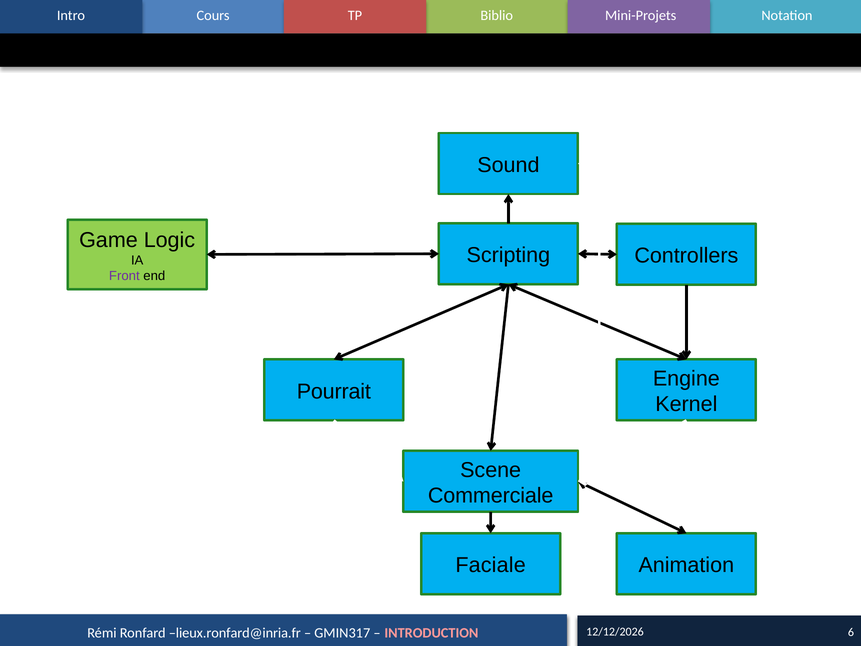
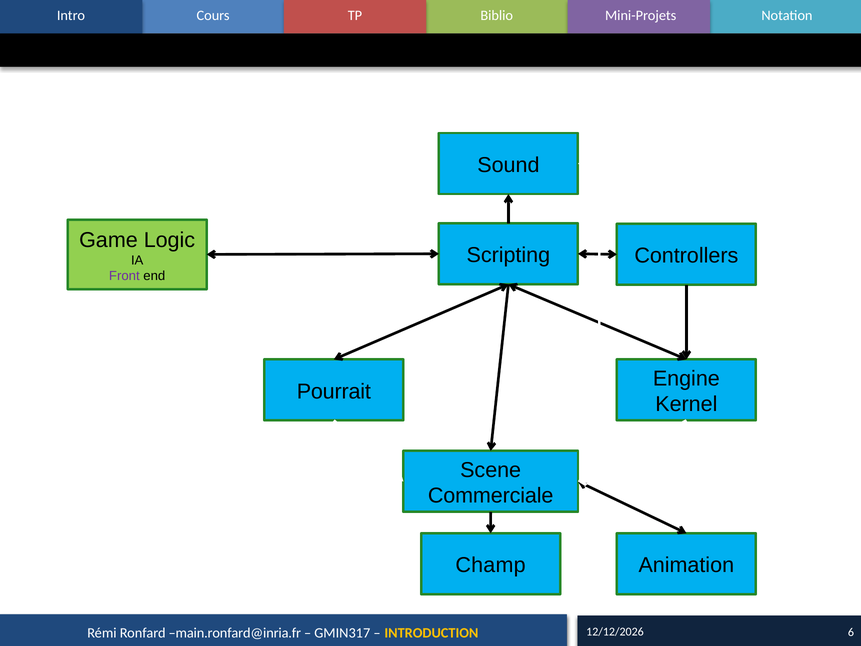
Faciale: Faciale -> Champ
lieux.ronfard@inria.fr: lieux.ronfard@inria.fr -> main.ronfard@inria.fr
INTRODUCTION colour: pink -> yellow
